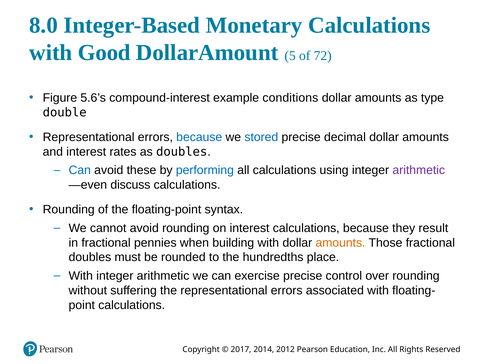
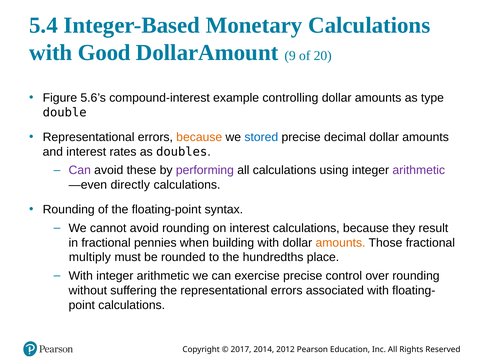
8.0: 8.0 -> 5.4
5: 5 -> 9
72: 72 -> 20
conditions: conditions -> controlling
because at (199, 137) colour: blue -> orange
Can at (80, 171) colour: blue -> purple
performing colour: blue -> purple
discuss: discuss -> directly
doubles at (90, 258): doubles -> multiply
